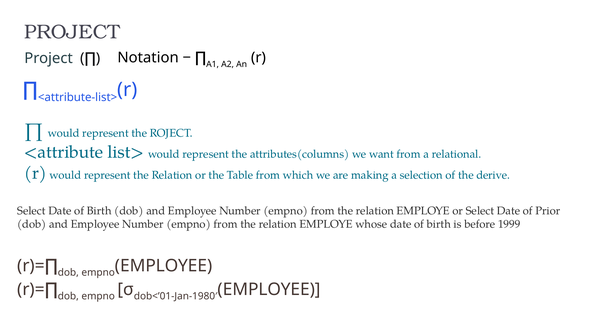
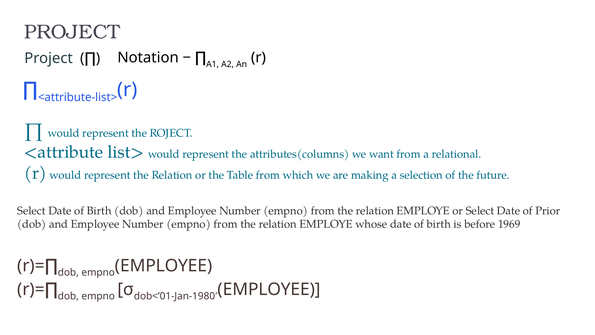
derive: derive -> future
1999: 1999 -> 1969
